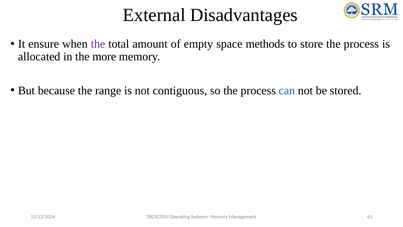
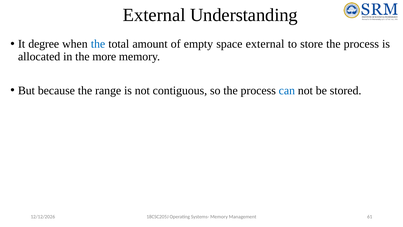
Disadvantages: Disadvantages -> Understanding
ensure: ensure -> degree
the at (98, 44) colour: purple -> blue
space methods: methods -> external
